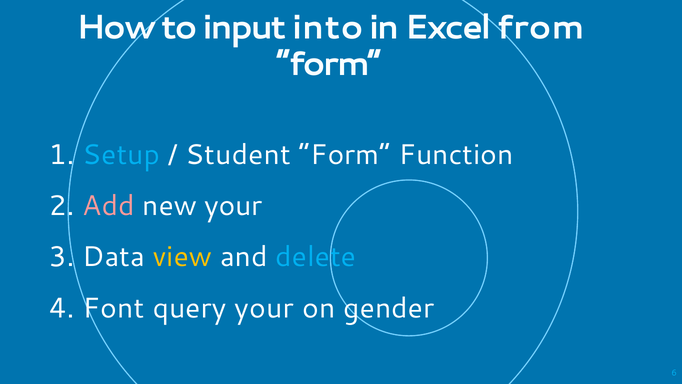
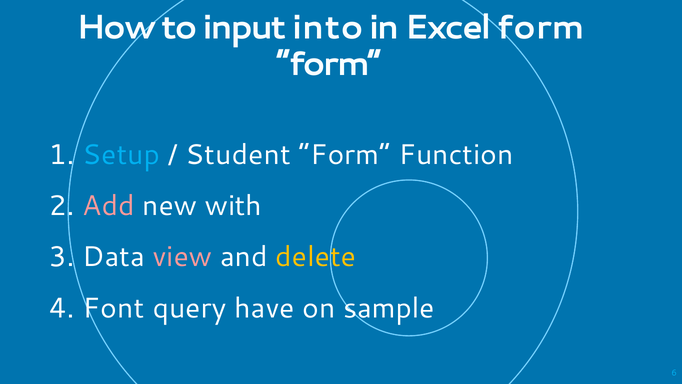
Excel from: from -> form
new your: your -> with
view colour: yellow -> pink
delete colour: light blue -> yellow
query your: your -> have
gender: gender -> sample
